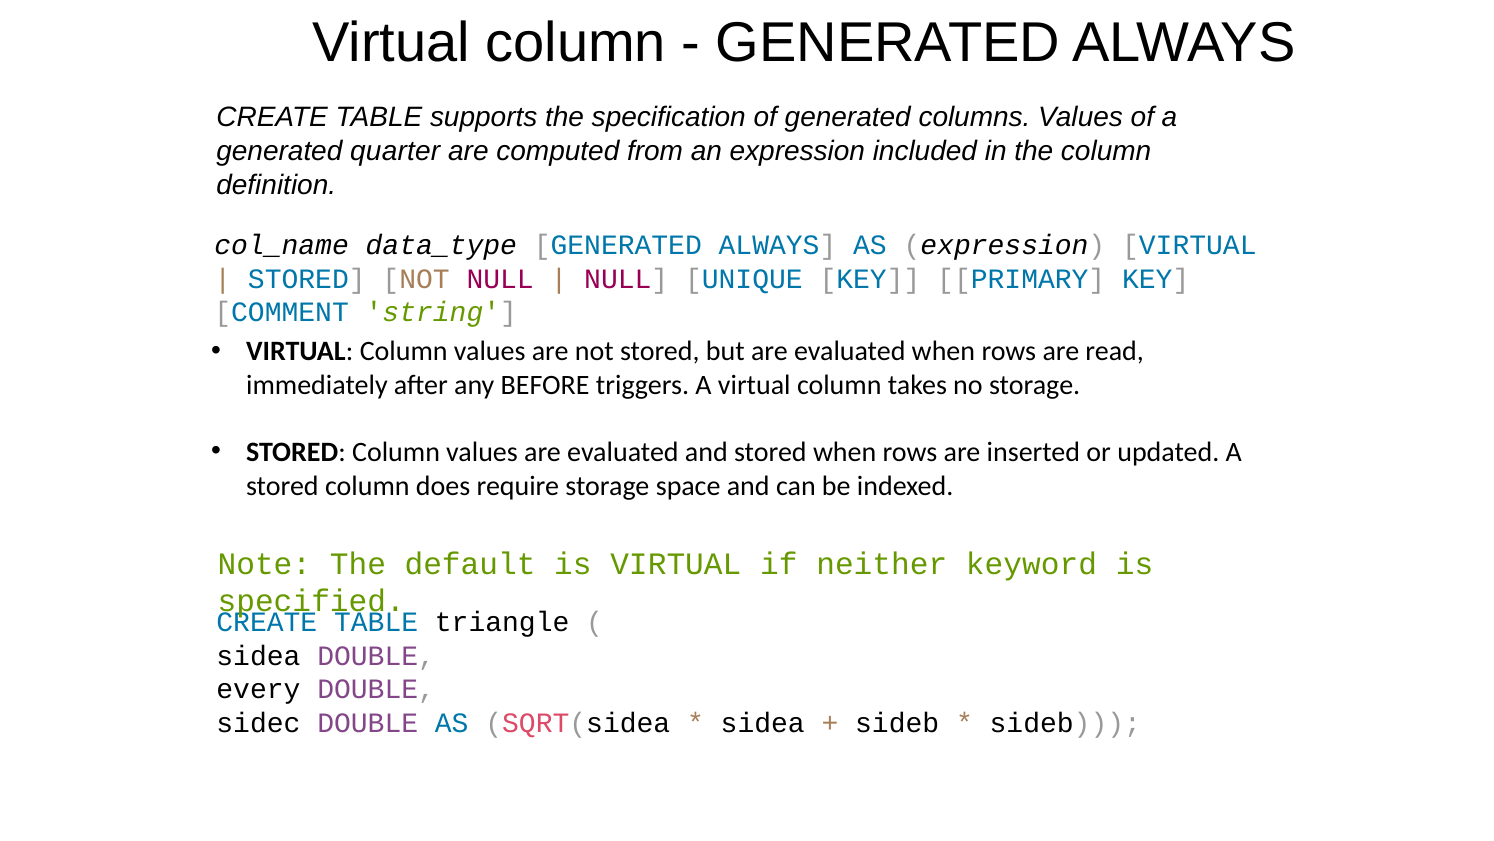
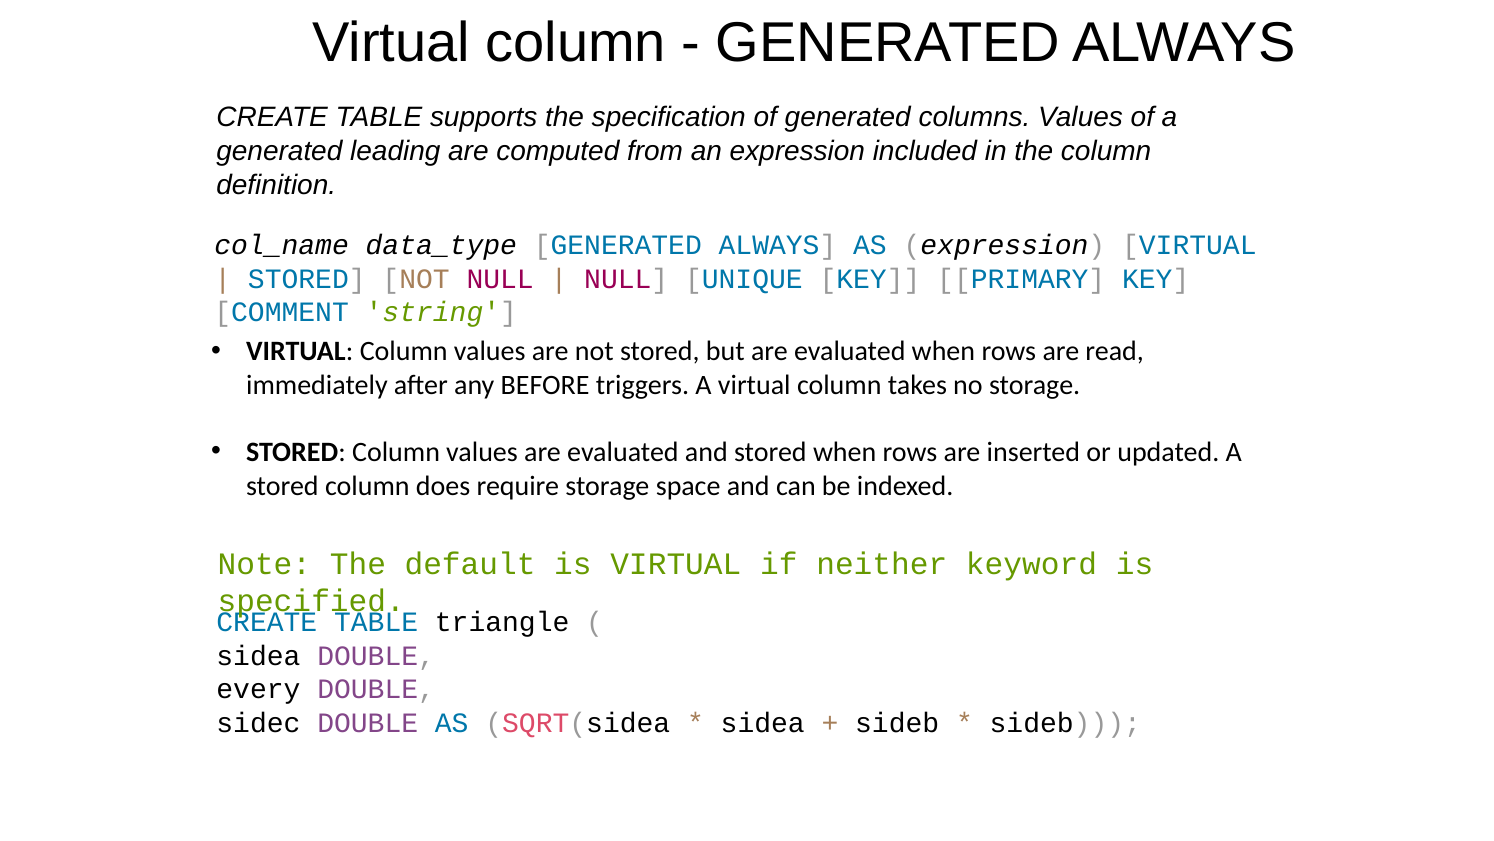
quarter: quarter -> leading
